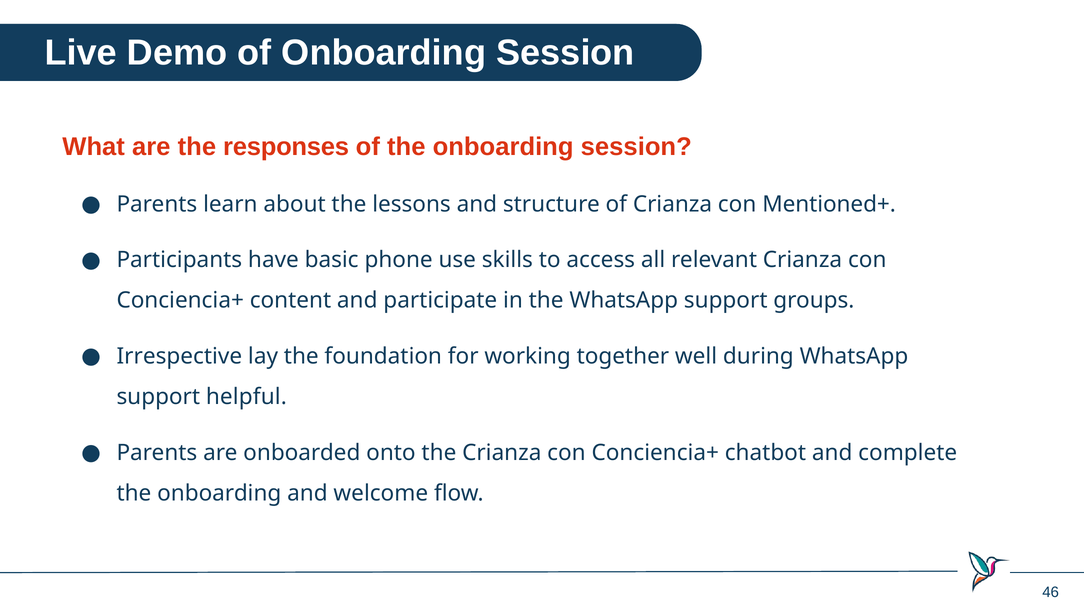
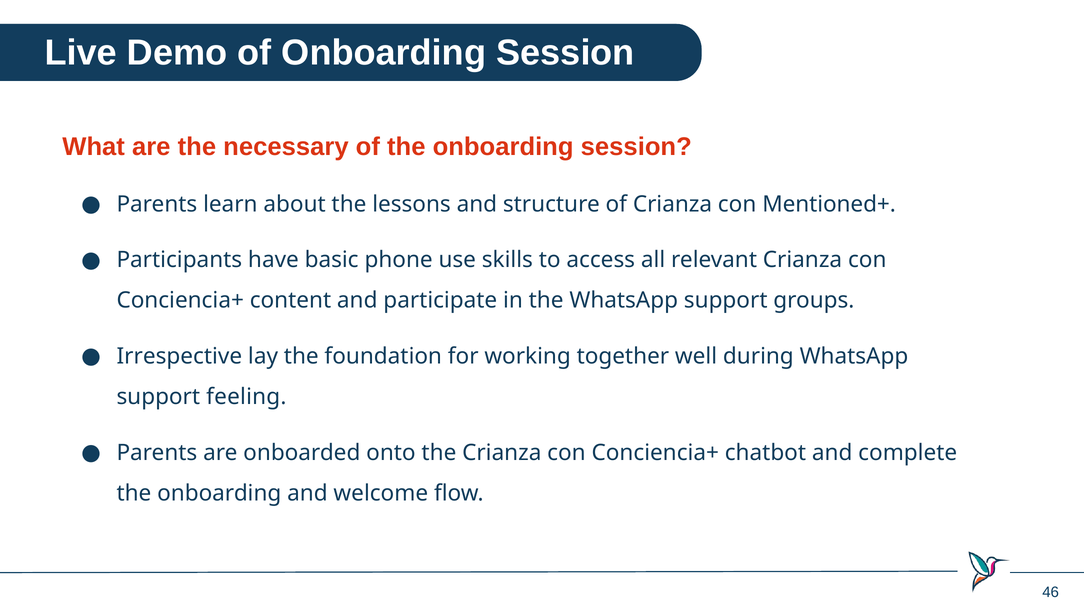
responses: responses -> necessary
helpful: helpful -> feeling
